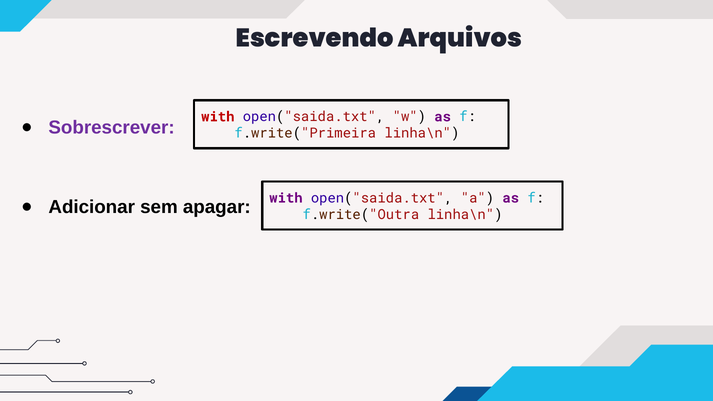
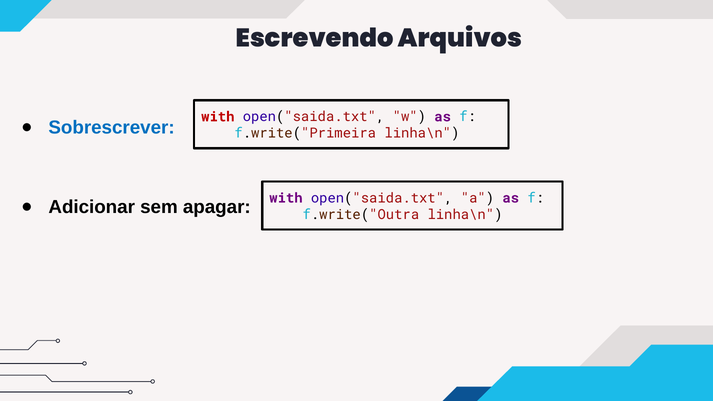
Sobrescrever colour: purple -> blue
